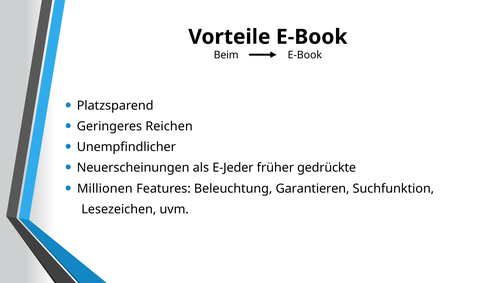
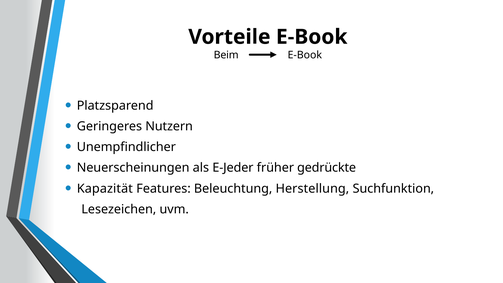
Reichen: Reichen -> Nutzern
Millionen: Millionen -> Kapazität
Garantieren: Garantieren -> Herstellung
